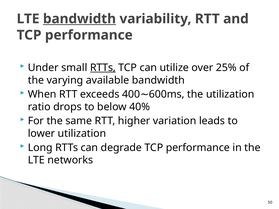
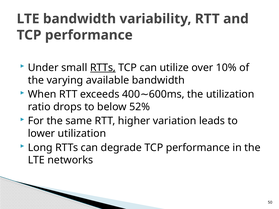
bandwidth at (79, 19) underline: present -> none
25%: 25% -> 10%
40%: 40% -> 52%
